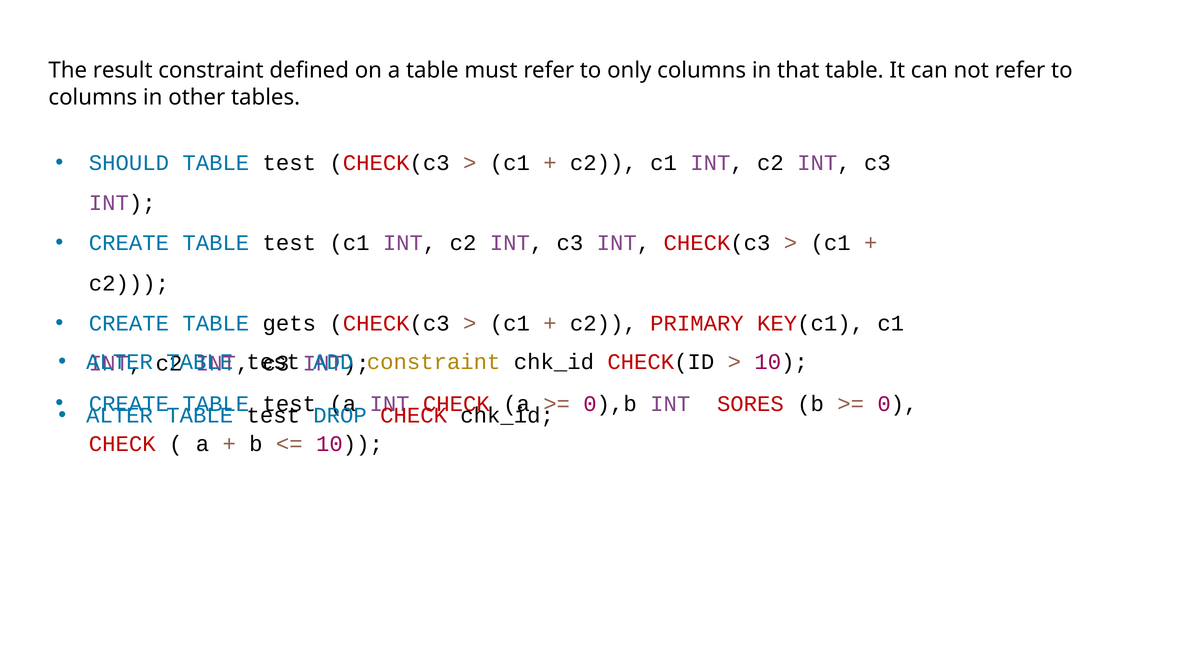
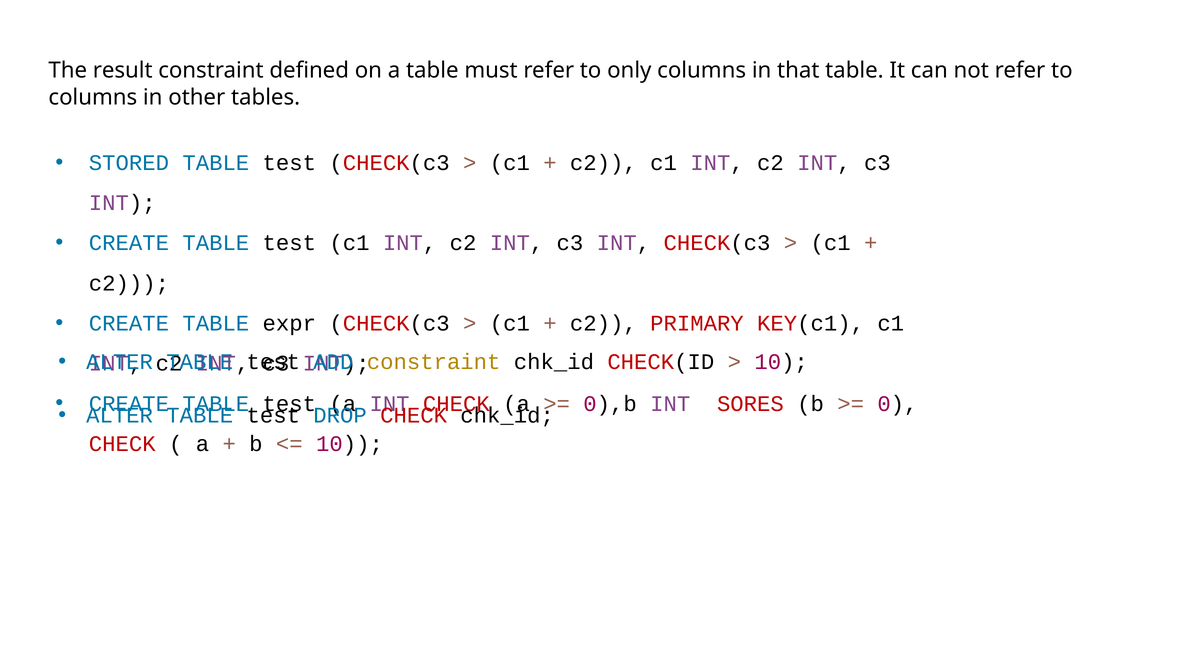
SHOULD: SHOULD -> STORED
gets: gets -> expr
